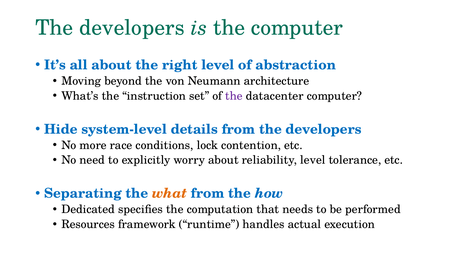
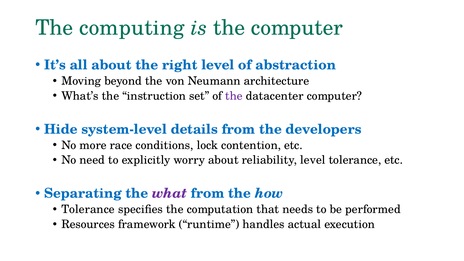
developers at (132, 28): developers -> computing
what colour: orange -> purple
Dedicated at (88, 209): Dedicated -> Tolerance
